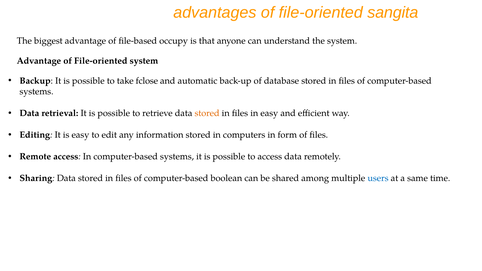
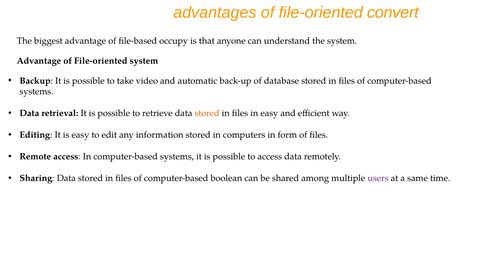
sangita: sangita -> convert
fclose: fclose -> video
users colour: blue -> purple
